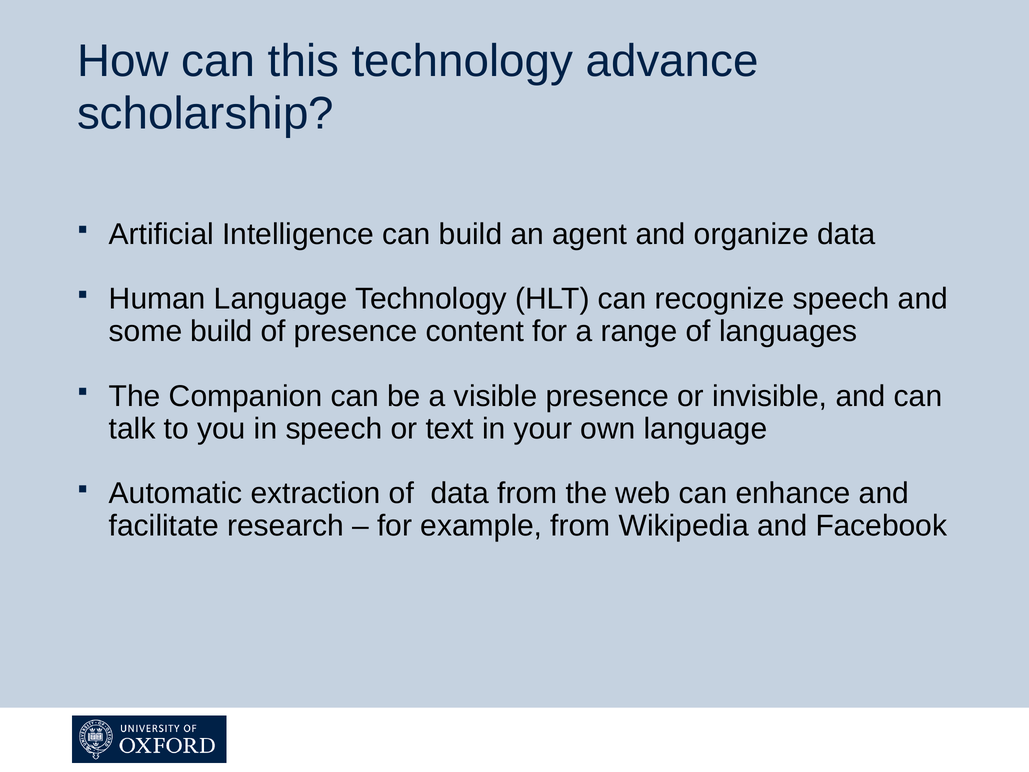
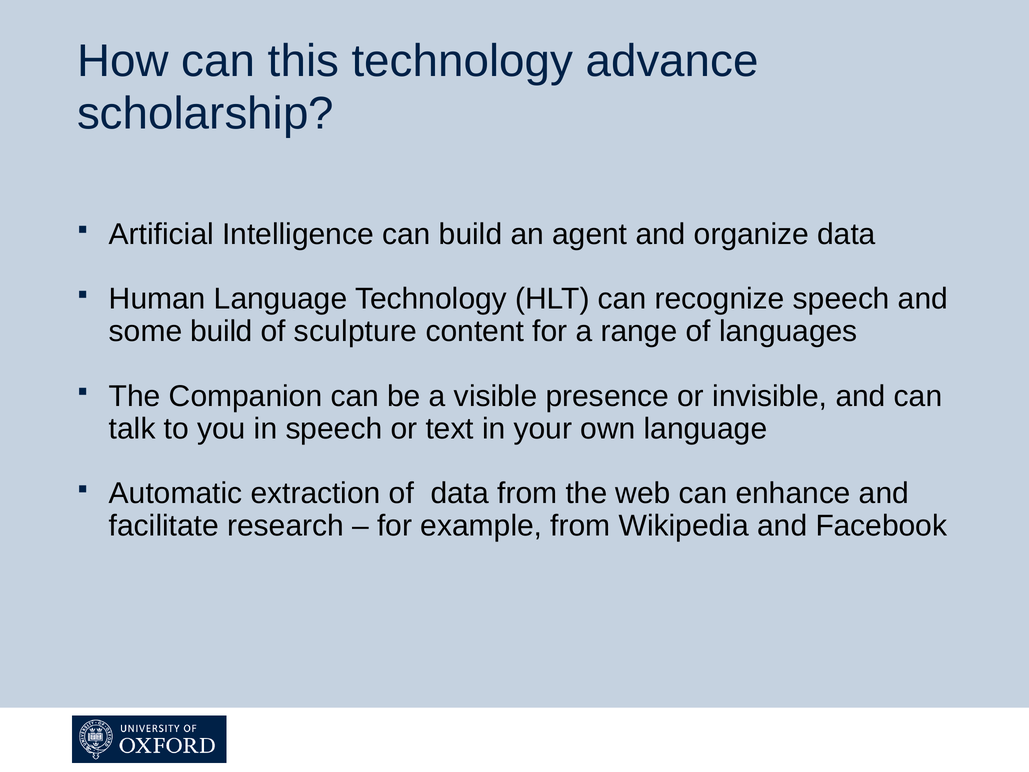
of presence: presence -> sculpture
